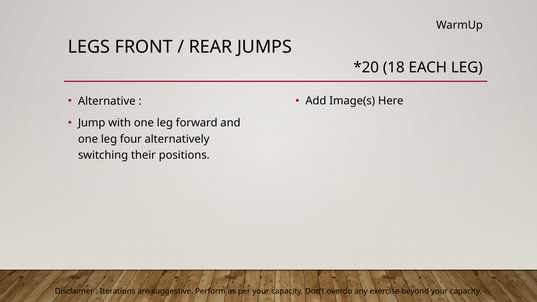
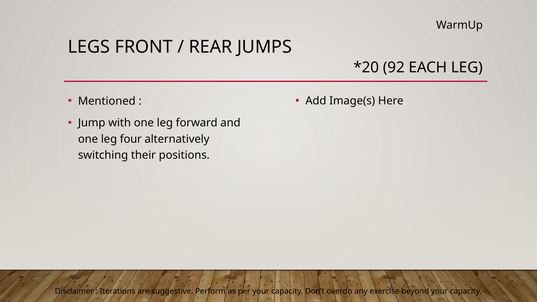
18: 18 -> 92
Alternative: Alternative -> Mentioned
